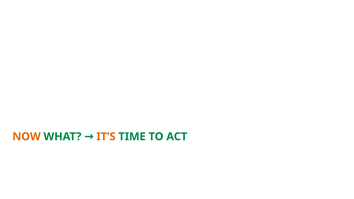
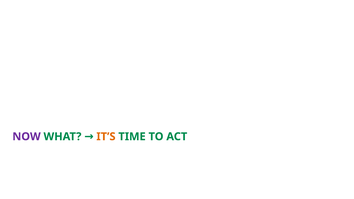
NOW colour: orange -> purple
